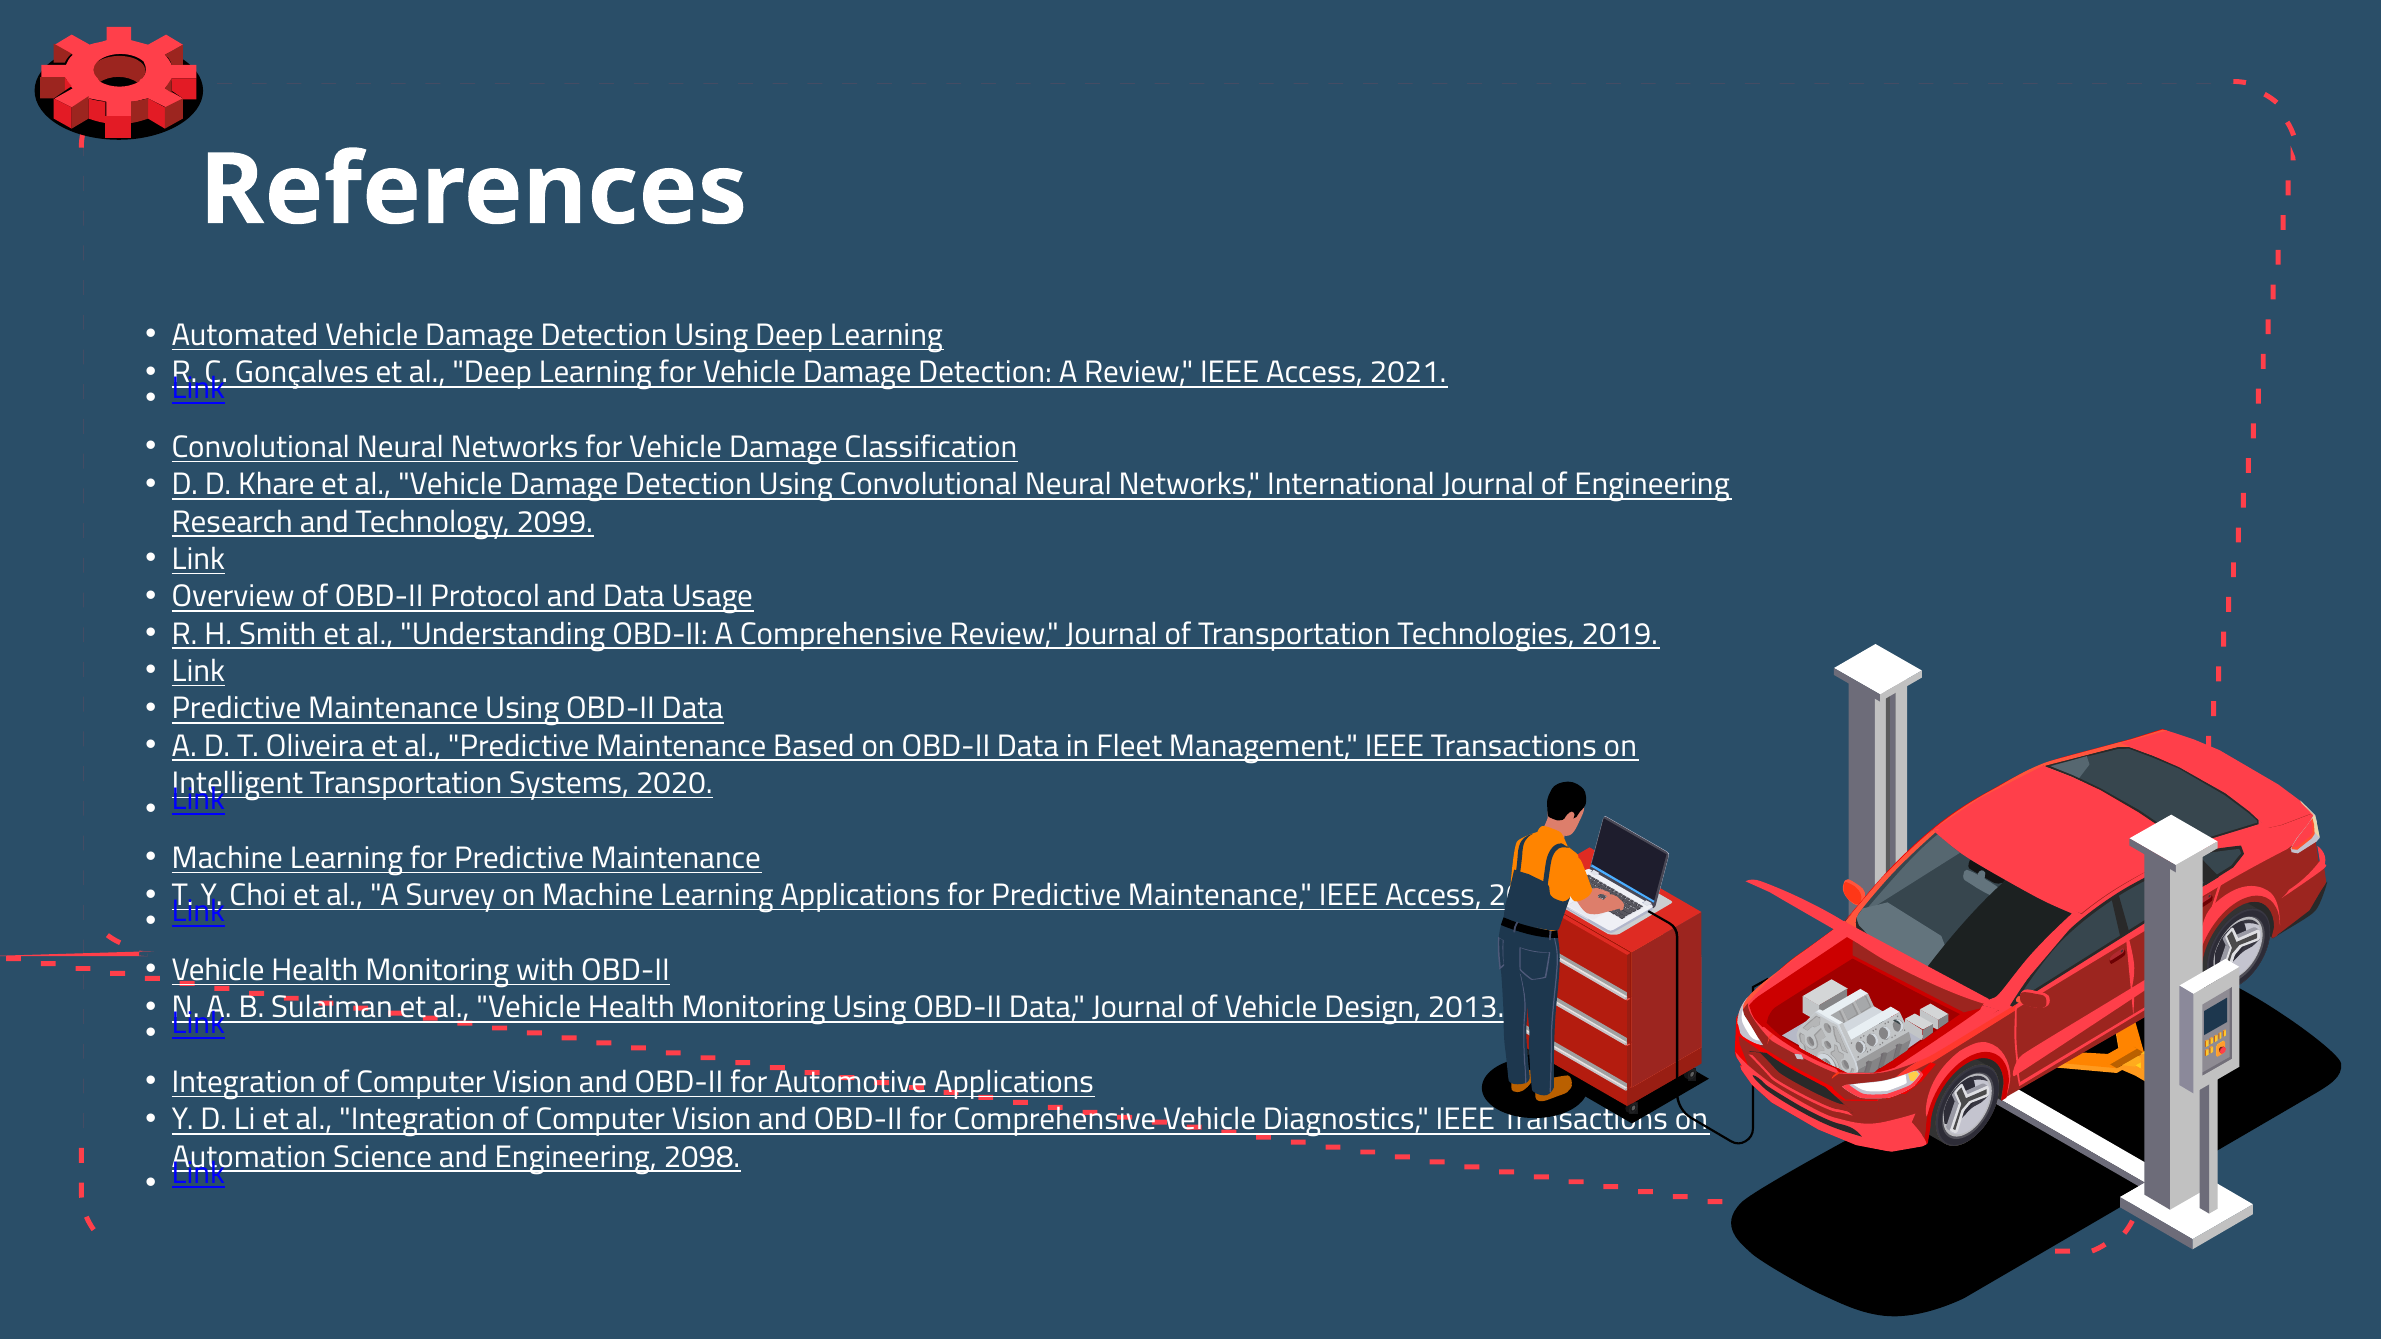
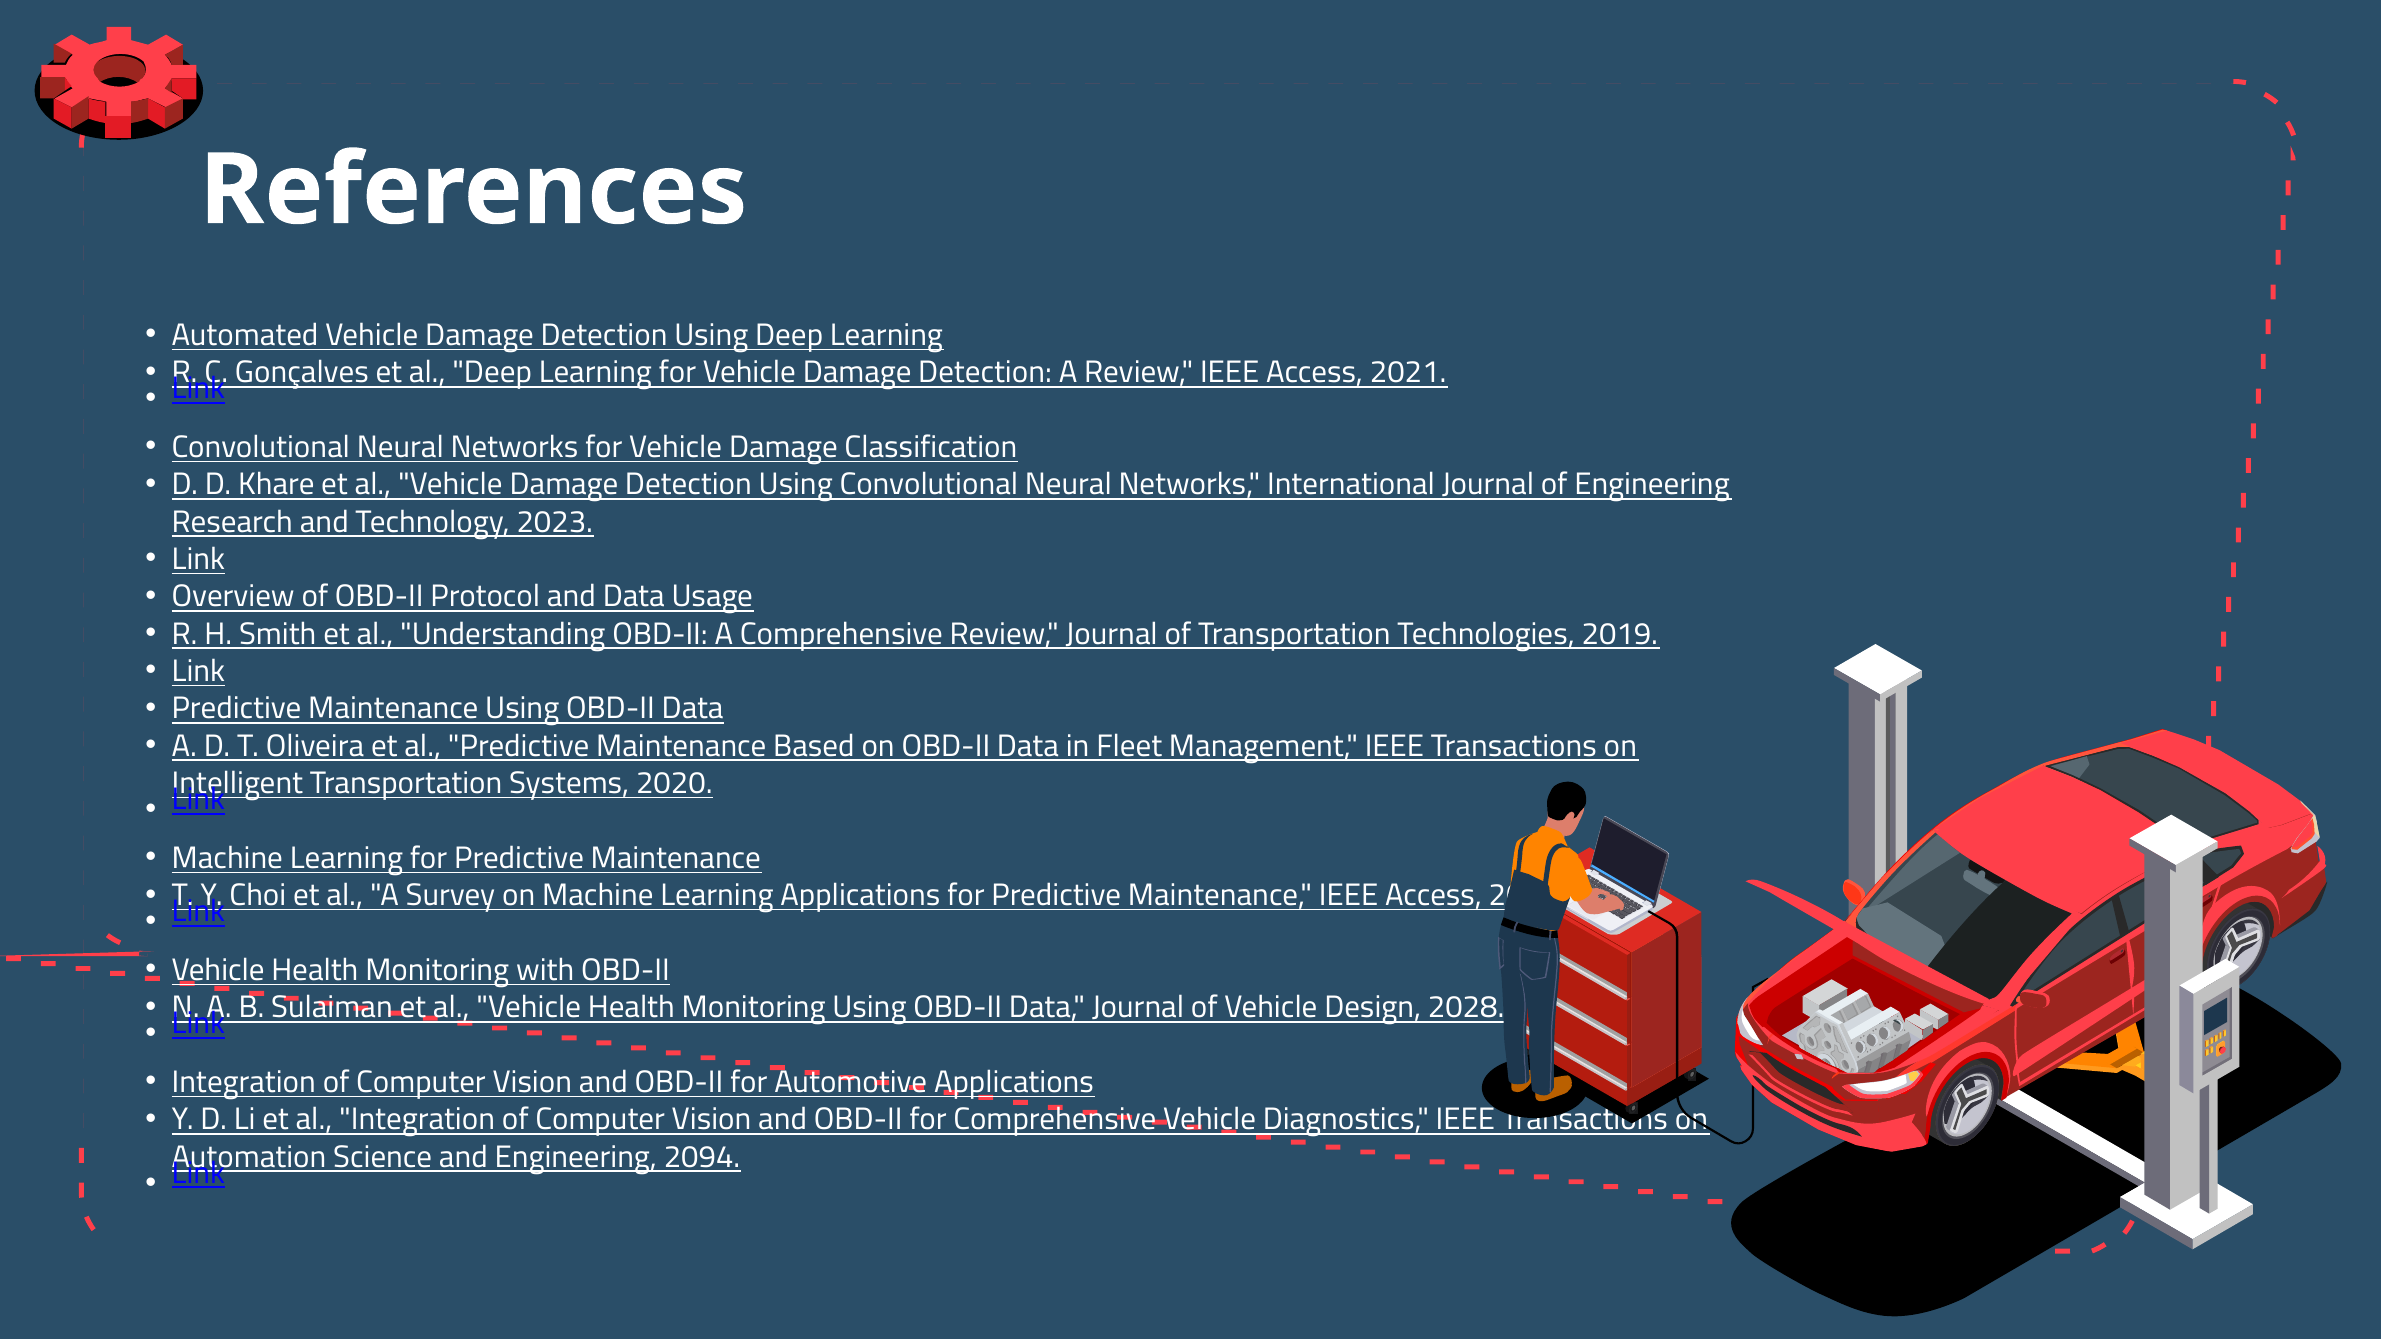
2099: 2099 -> 2023
2013: 2013 -> 2028
2098: 2098 -> 2094
